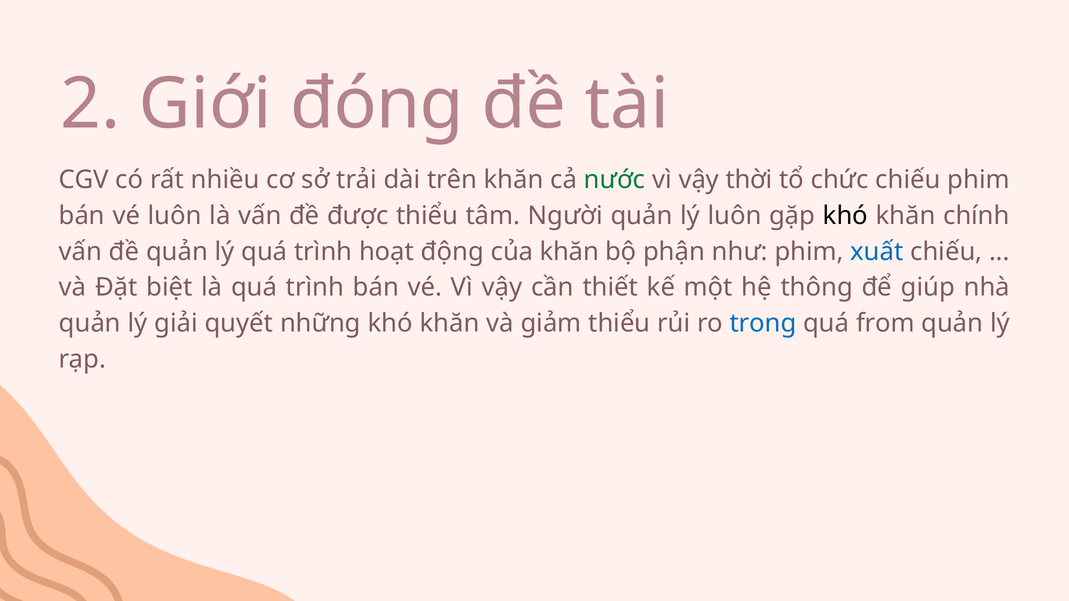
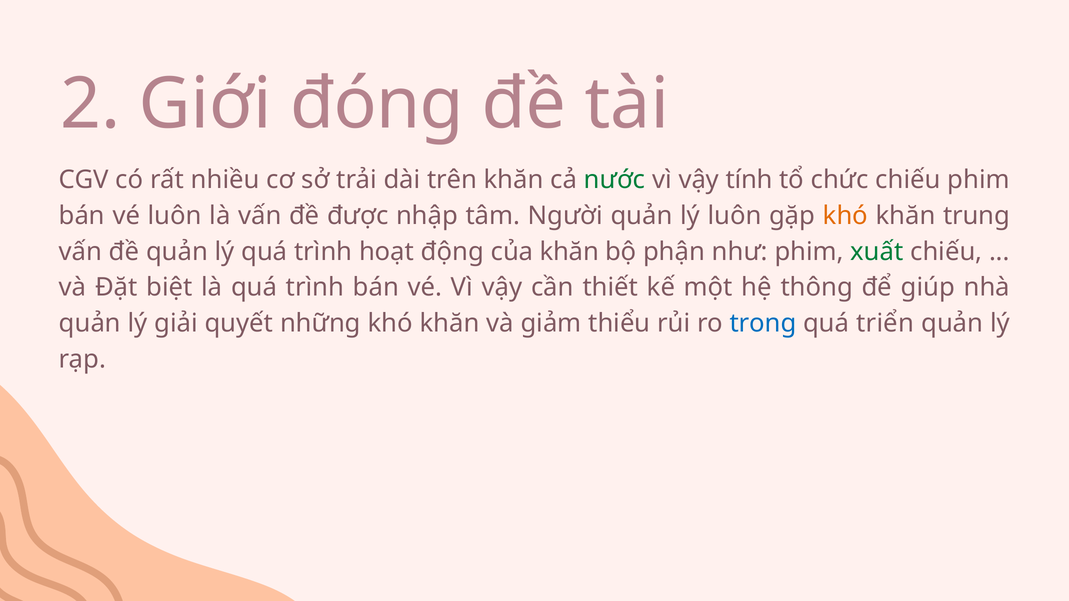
thời: thời -> tính
được thiểu: thiểu -> nhập
khó at (845, 216) colour: black -> orange
chính: chính -> trung
xuất colour: blue -> green
from: from -> triển
